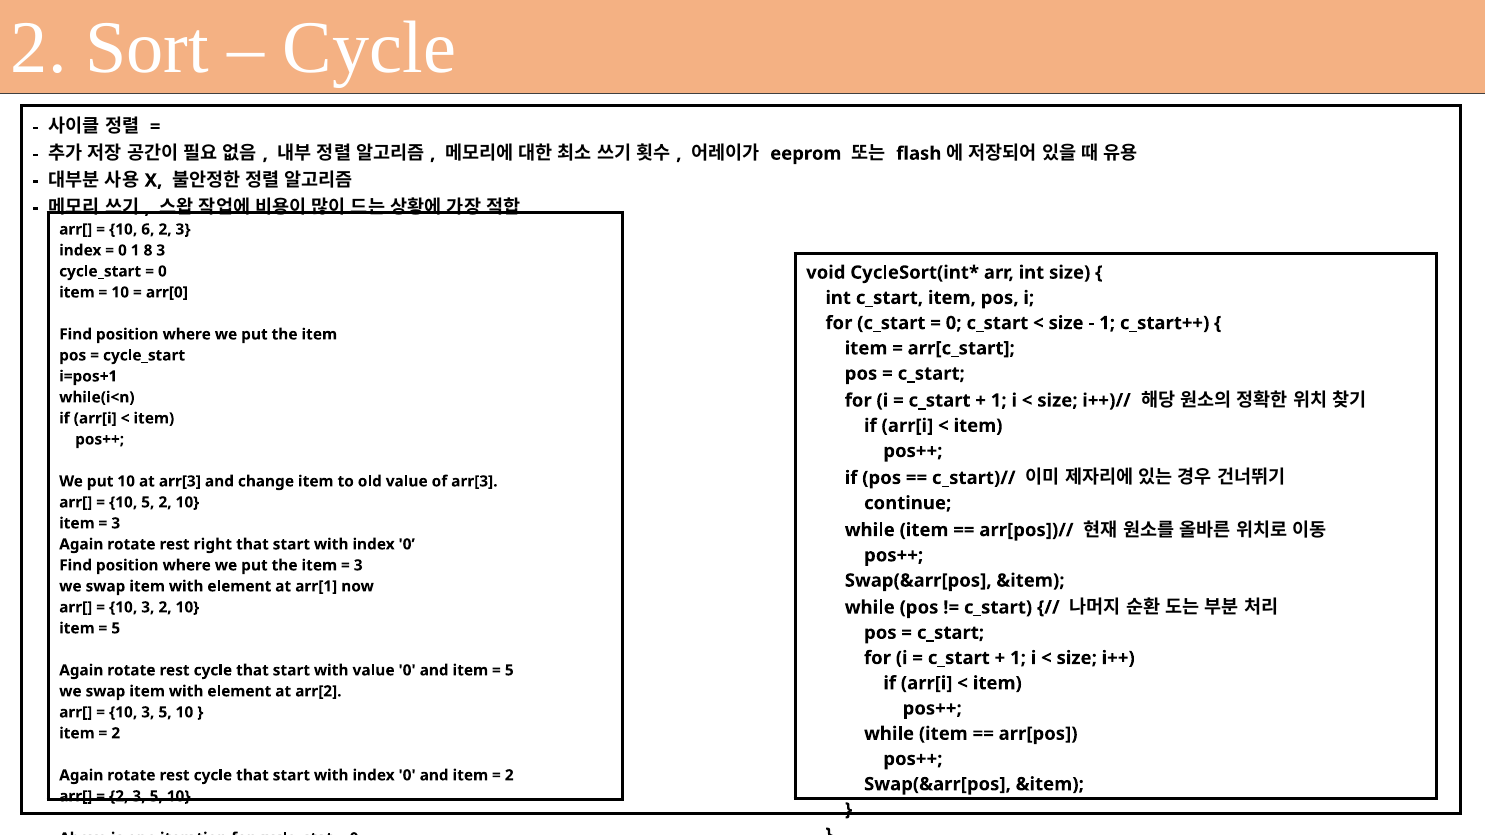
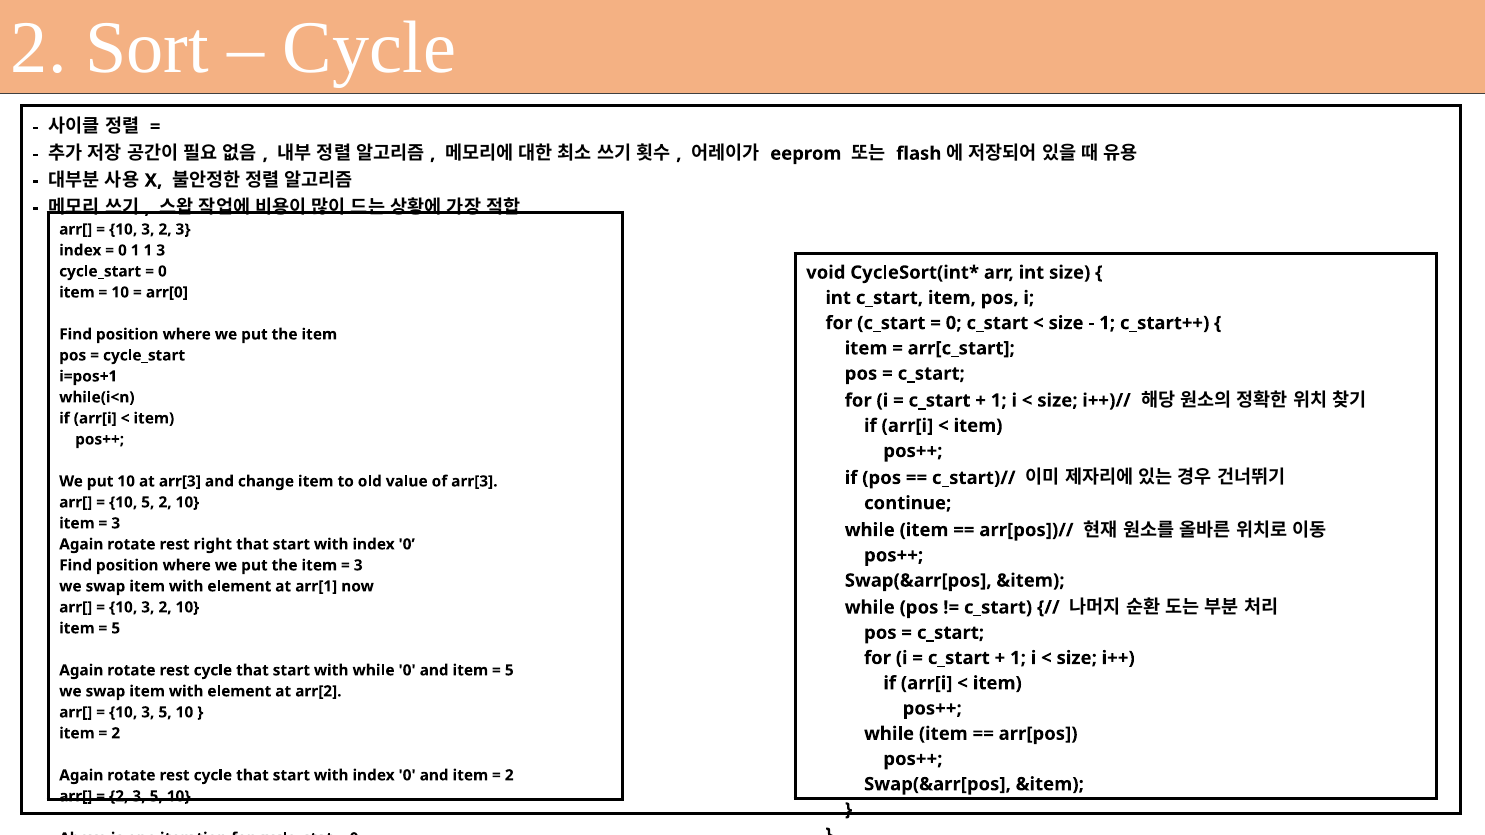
6 at (148, 229): 6 -> 3
1 8: 8 -> 1
with value: value -> while
